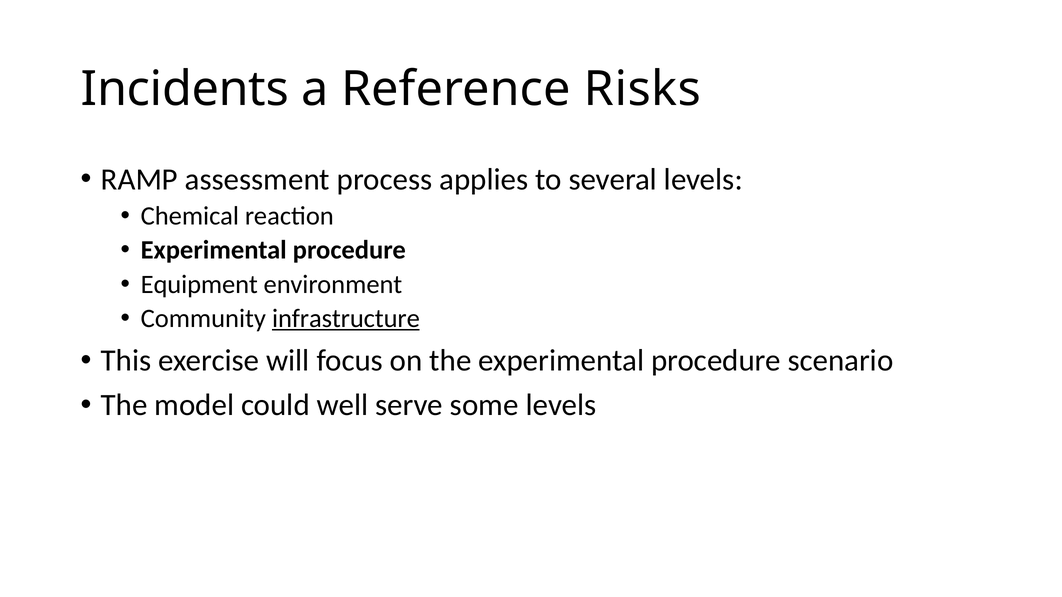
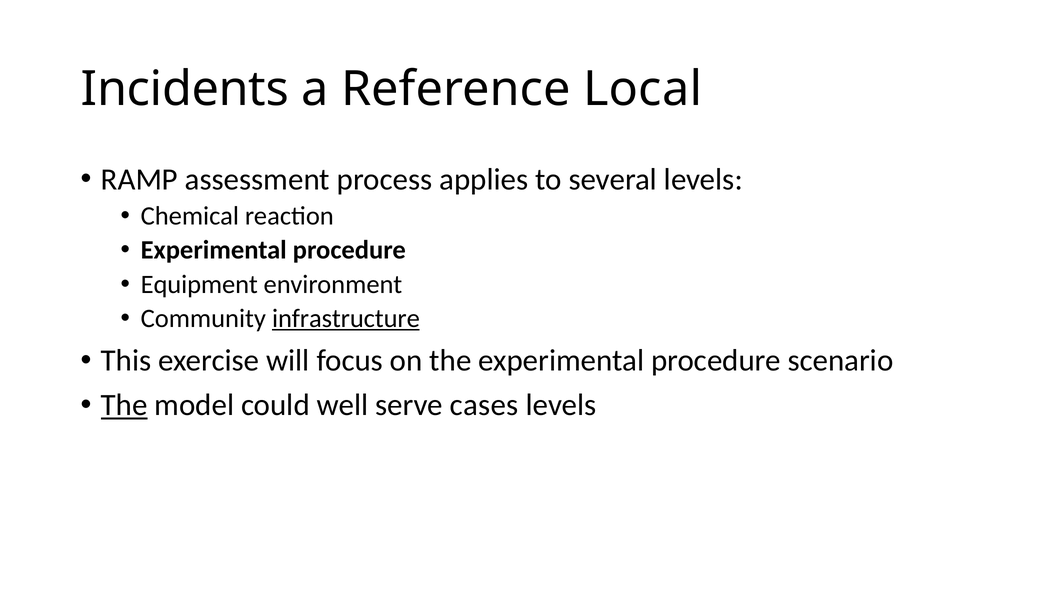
Risks: Risks -> Local
The at (124, 405) underline: none -> present
some: some -> cases
